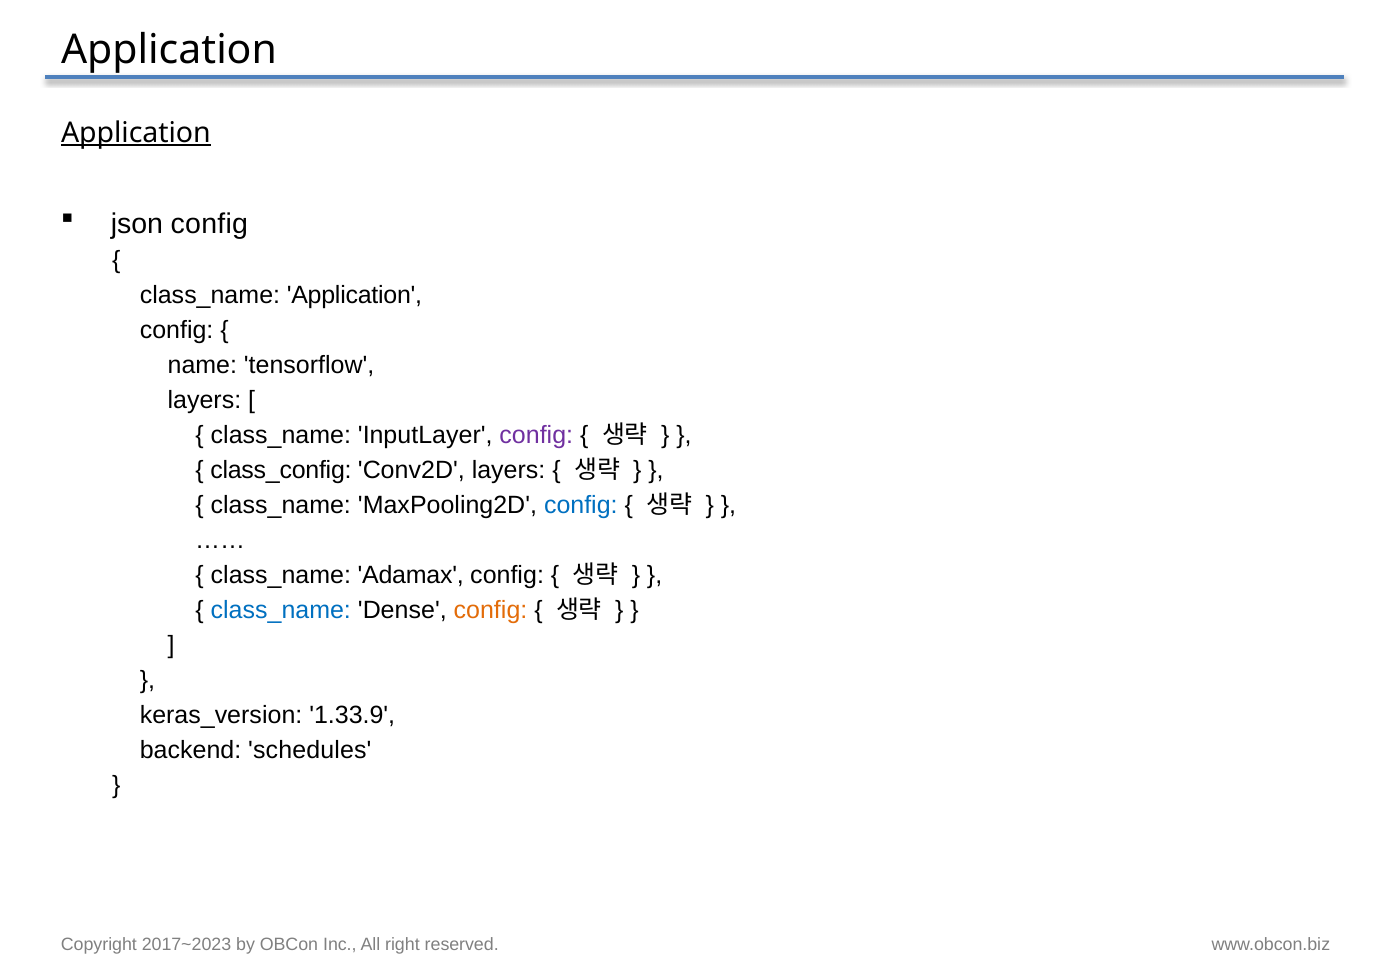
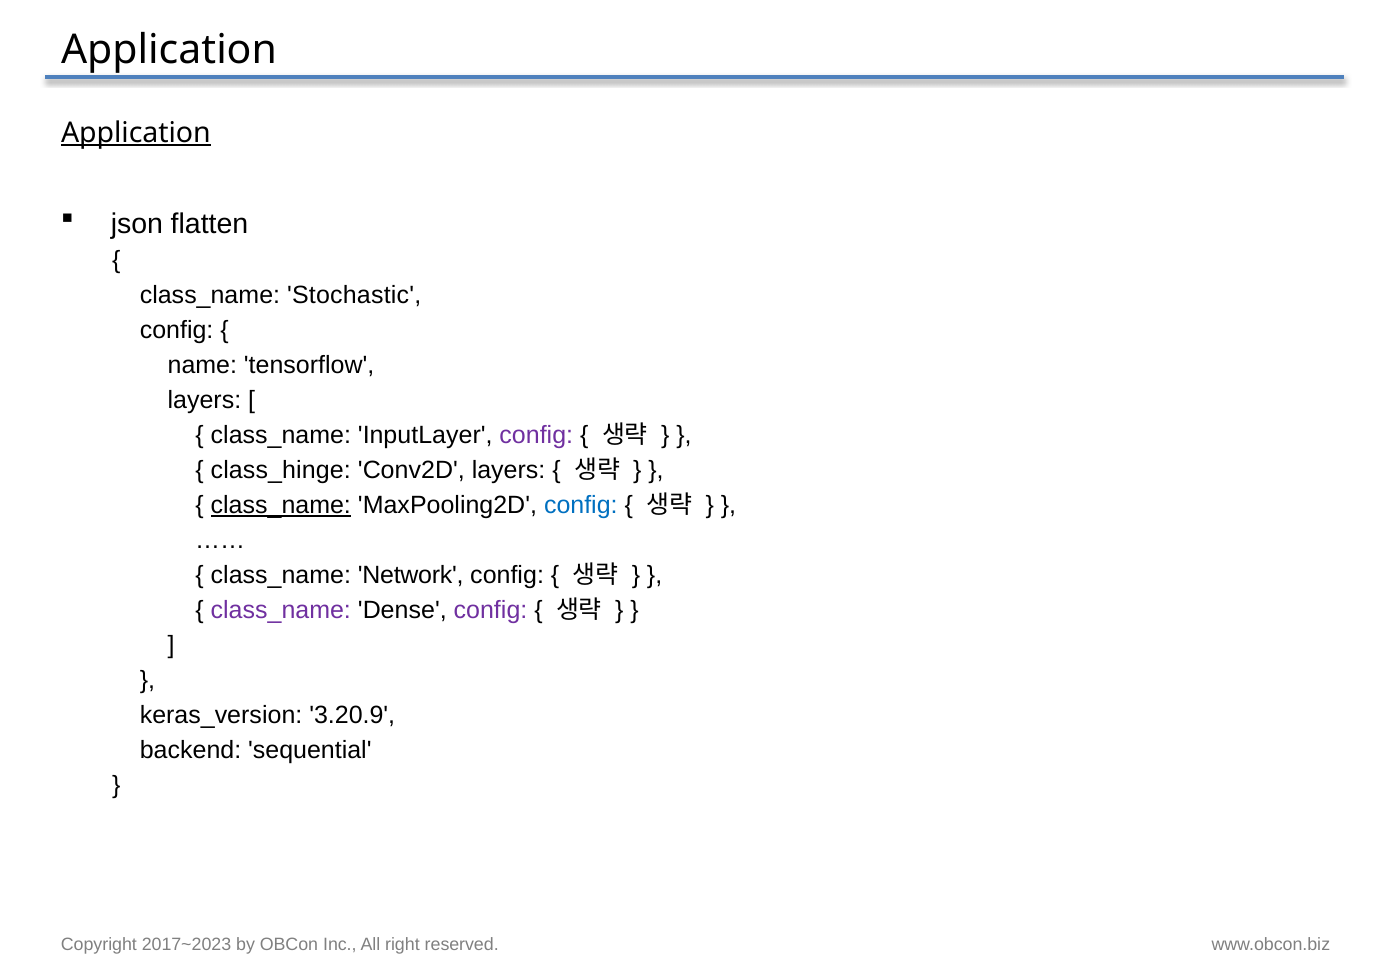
json config: config -> flatten
class_name Application: Application -> Stochastic
class_config: class_config -> class_hinge
class_name at (281, 506) underline: none -> present
Adamax: Adamax -> Network
class_name at (281, 610) colour: blue -> purple
config at (490, 610) colour: orange -> purple
1.33.9: 1.33.9 -> 3.20.9
schedules: schedules -> sequential
